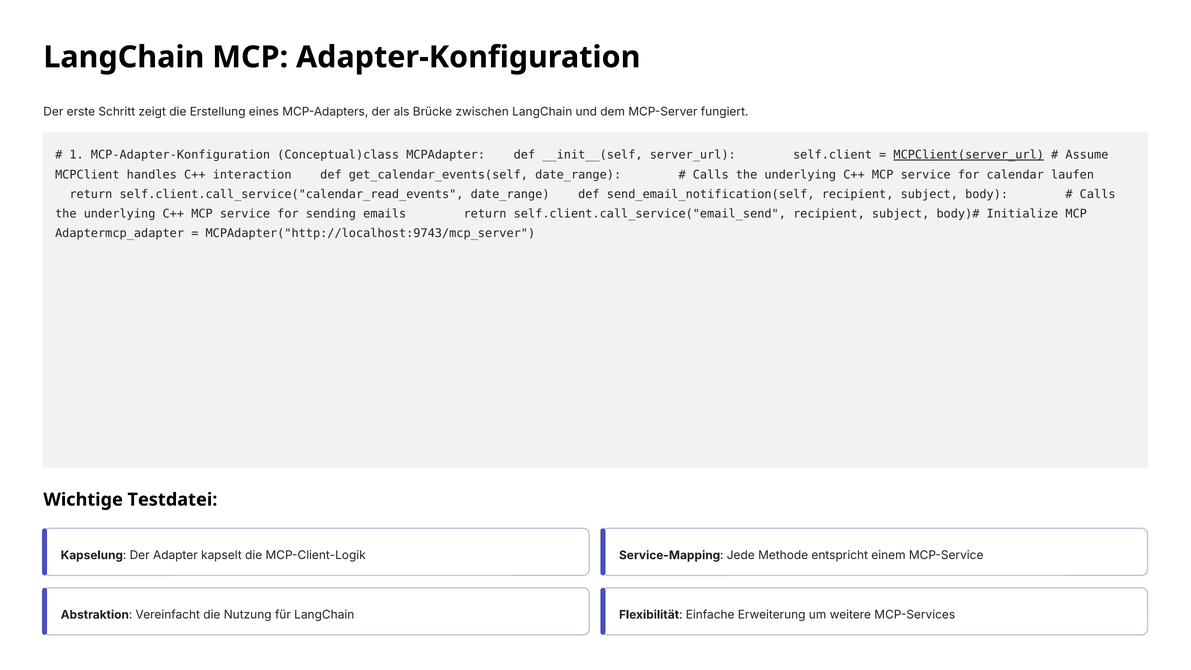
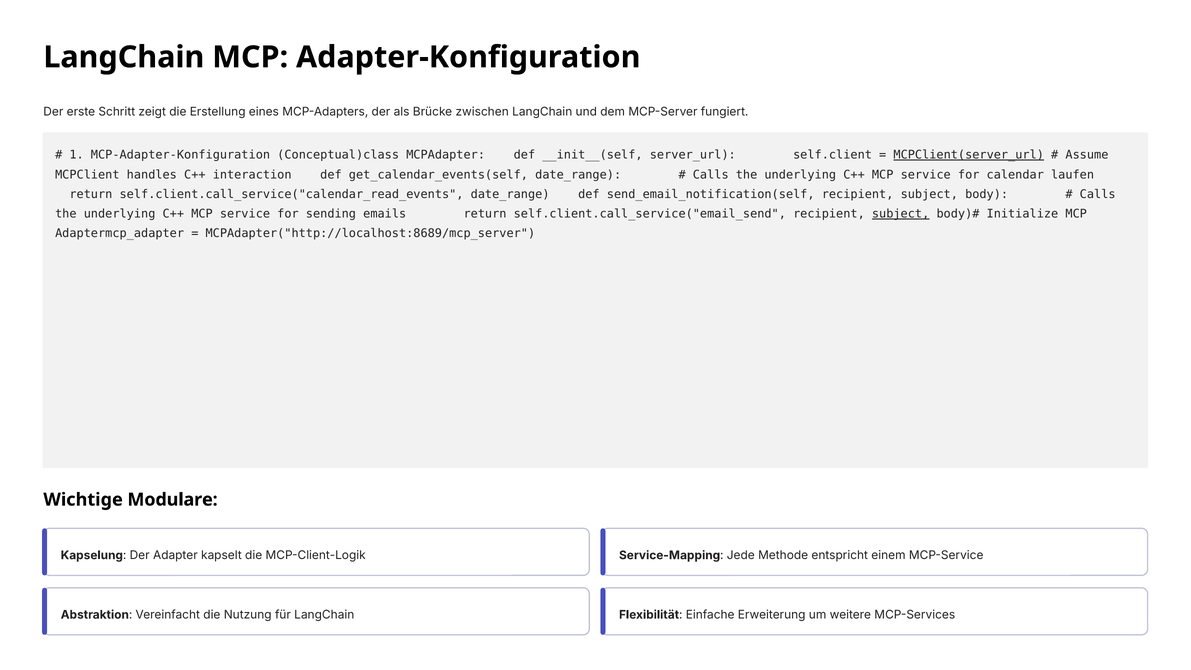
subject at (901, 214) underline: none -> present
MCPAdapter("http://localhost:9743/mcp_server: MCPAdapter("http://localhost:9743/mcp_server -> MCPAdapter("http://localhost:8689/mcp_server
Testdatei: Testdatei -> Modulare
